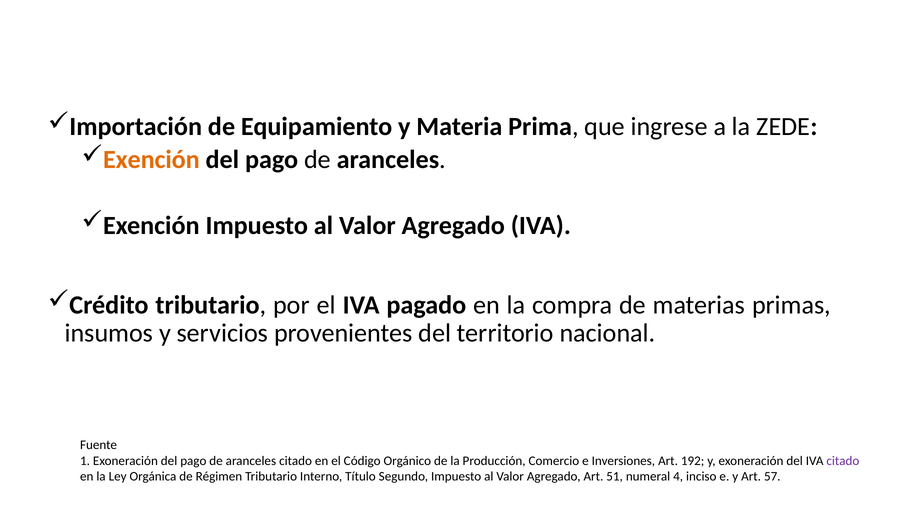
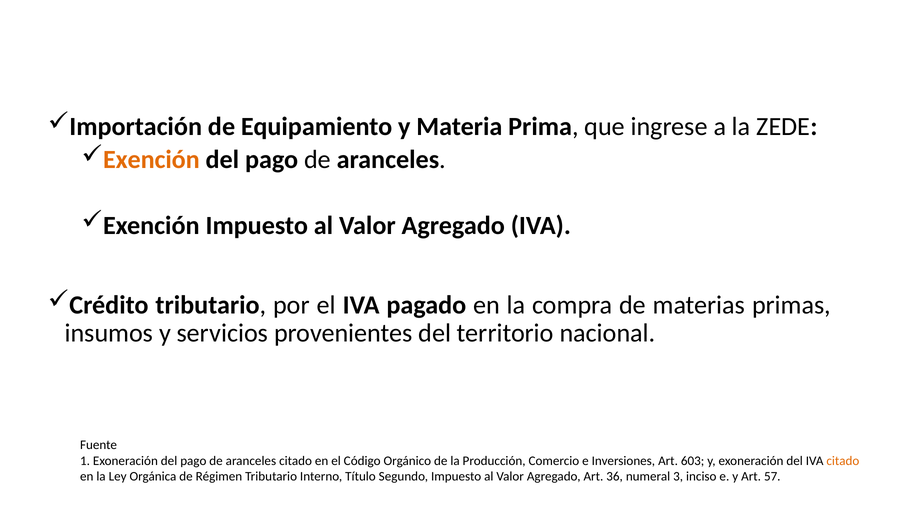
192: 192 -> 603
citado at (843, 460) colour: purple -> orange
51: 51 -> 36
4: 4 -> 3
